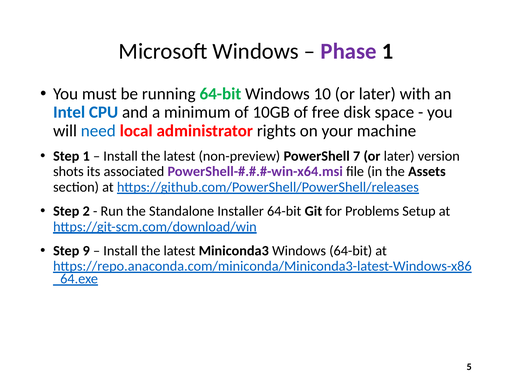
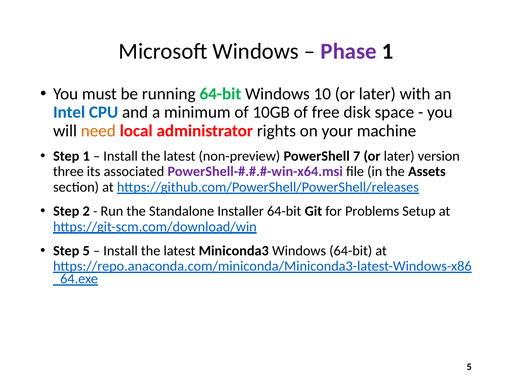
need colour: blue -> orange
shots: shots -> three
Step 9: 9 -> 5
